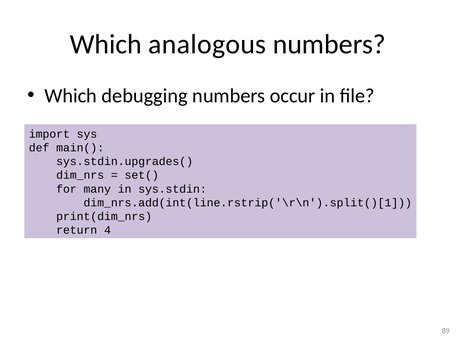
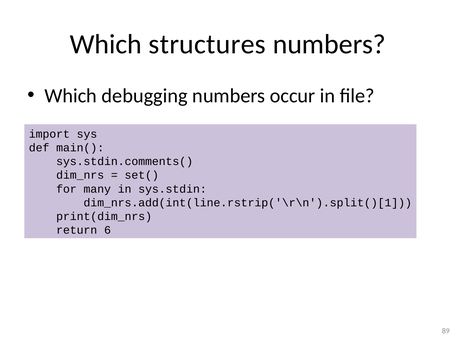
analogous: analogous -> structures
sys.stdin.upgrades(: sys.stdin.upgrades( -> sys.stdin.comments(
4: 4 -> 6
